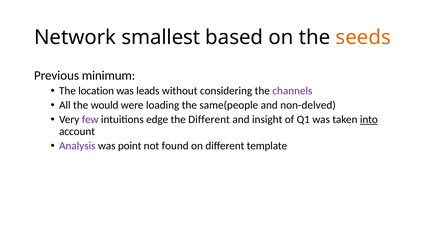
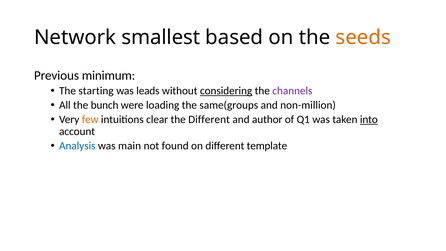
location: location -> starting
considering underline: none -> present
would: would -> bunch
same(people: same(people -> same(groups
non-delved: non-delved -> non-million
few colour: purple -> orange
edge: edge -> clear
insight: insight -> author
Analysis colour: purple -> blue
point: point -> main
